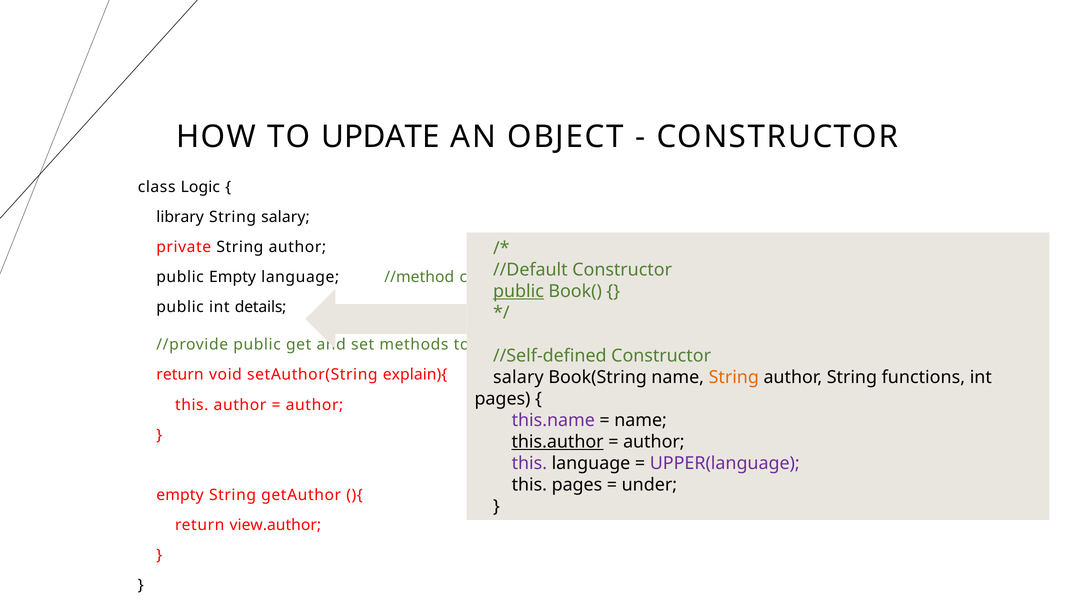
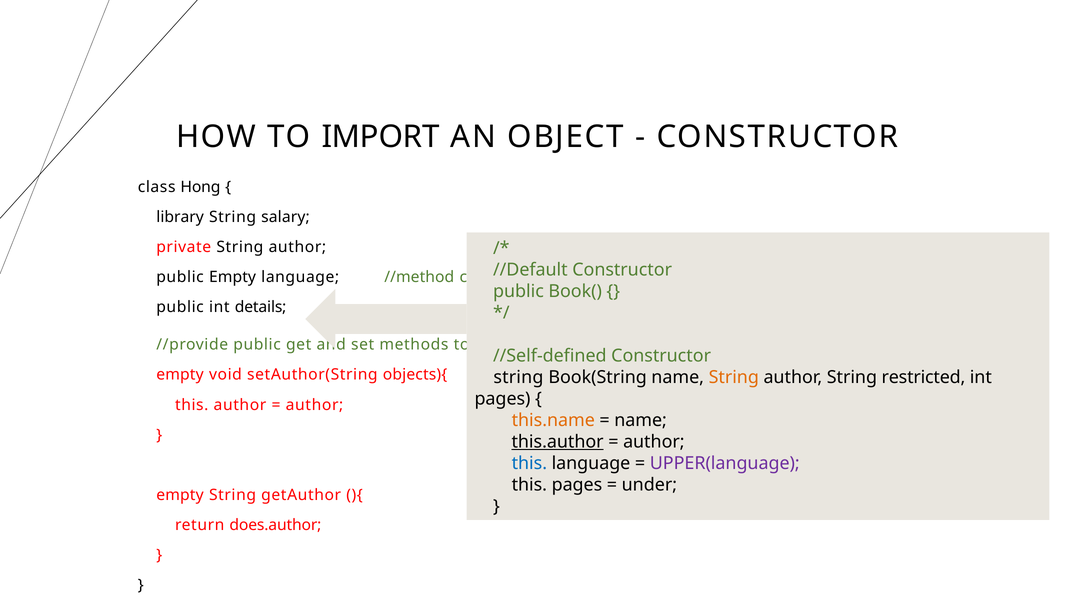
TO UPDATE: UPDATE -> IMPORT
Logic: Logic -> Hong
public at (518, 291) underline: present -> none
return at (180, 375): return -> empty
explain){: explain){ -> objects){
salary at (518, 377): salary -> string
functions: functions -> restricted
this.name colour: purple -> orange
this at (529, 463) colour: purple -> blue
view.author: view.author -> does.author
